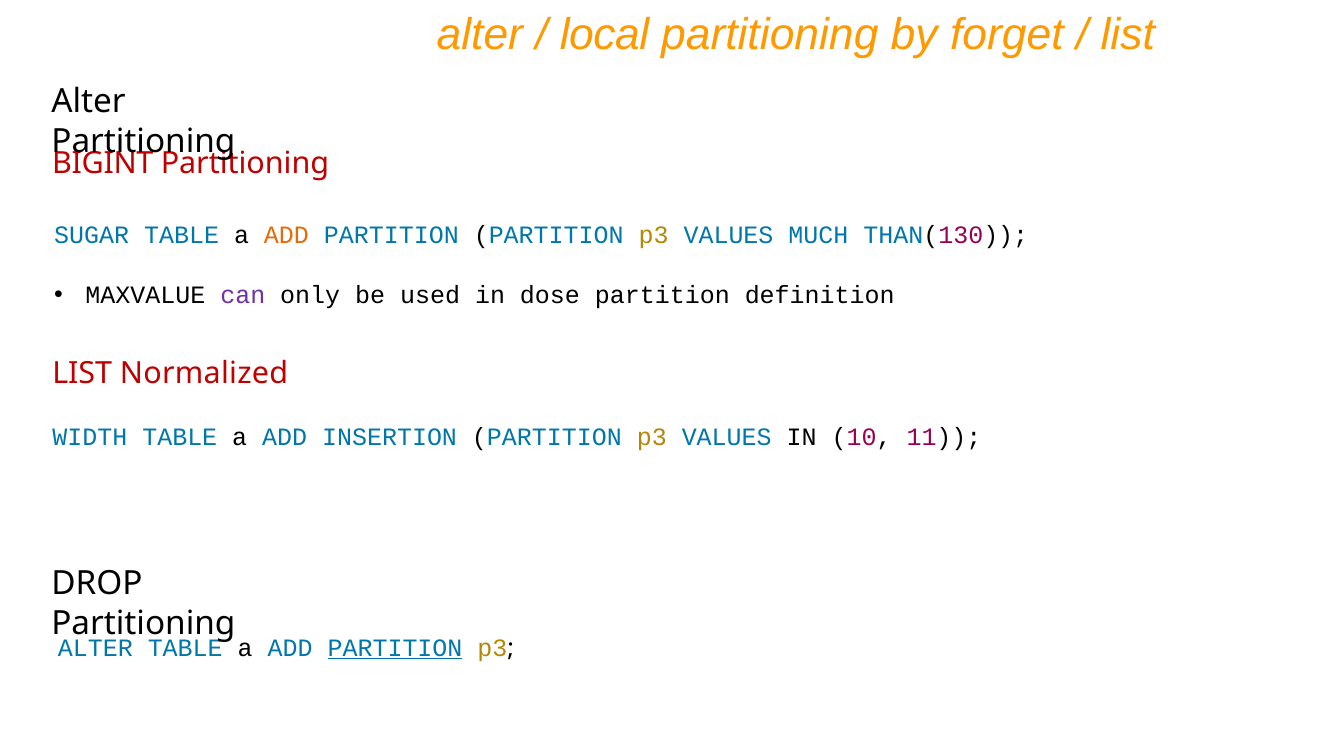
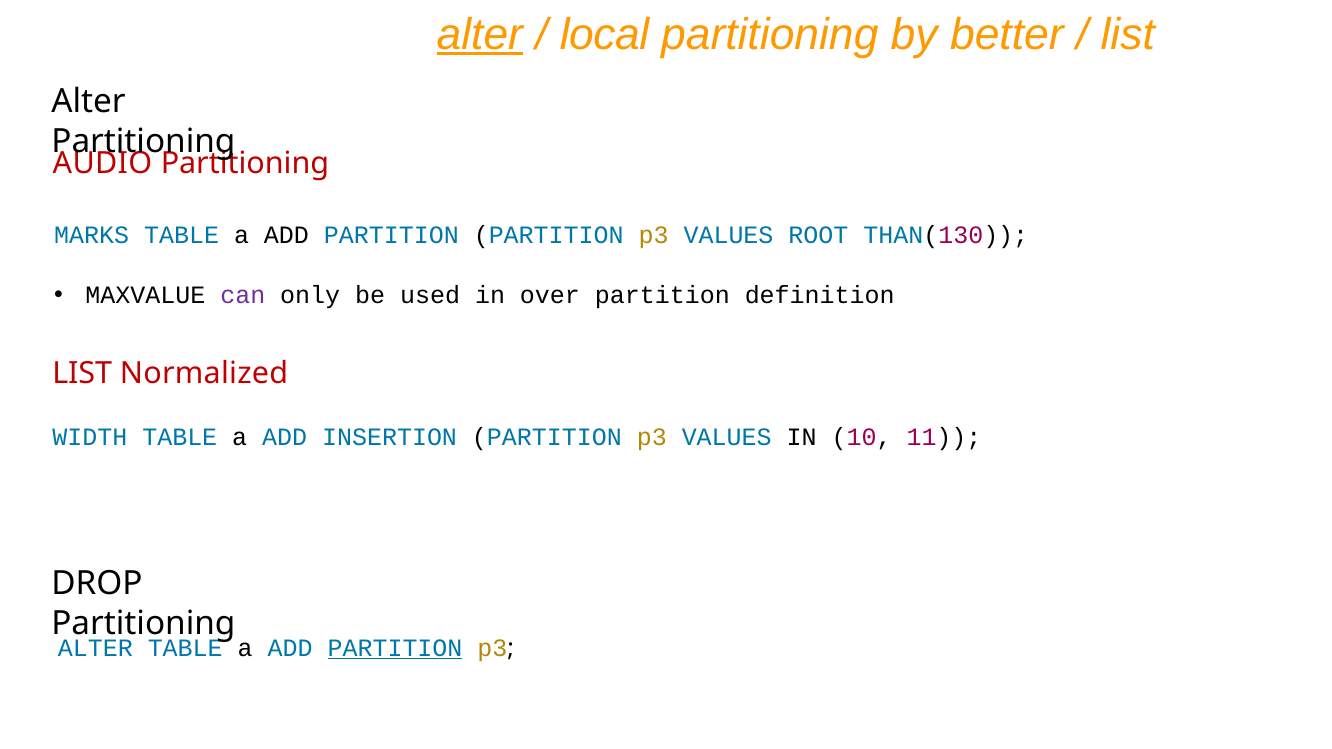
alter at (480, 35) underline: none -> present
forget: forget -> better
BIGINT: BIGINT -> AUDIO
SUGAR: SUGAR -> MARKS
ADD at (286, 236) colour: orange -> black
MUCH: MUCH -> ROOT
dose: dose -> over
